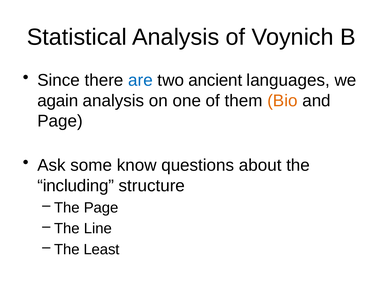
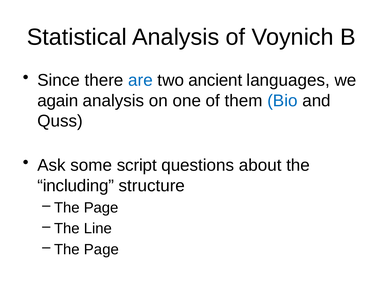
Bio colour: orange -> blue
Page at (60, 121): Page -> Quss
know: know -> script
Least at (102, 250): Least -> Page
